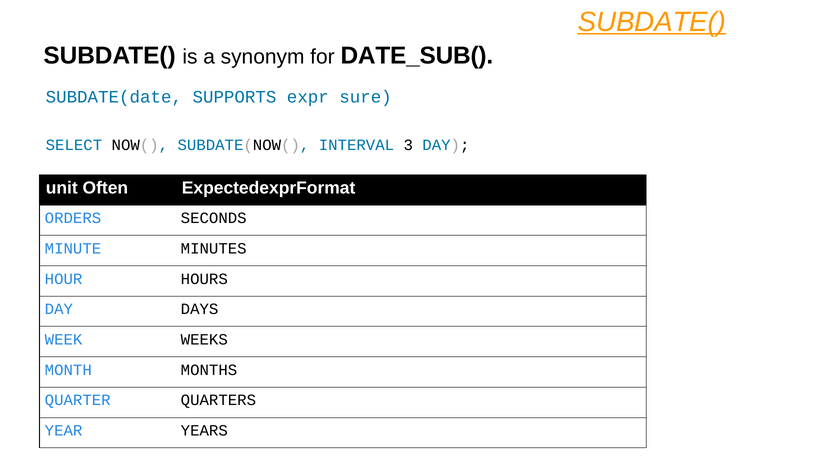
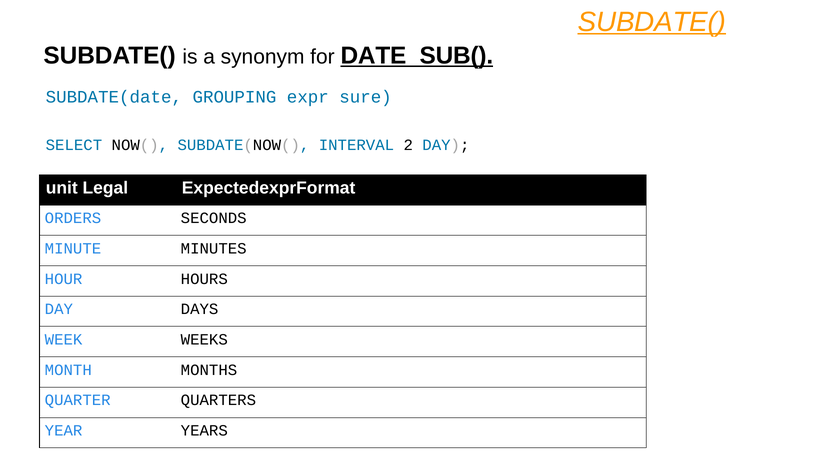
DATE_SUB( underline: none -> present
SUPPORTS: SUPPORTS -> GROUPING
3: 3 -> 2
Often: Often -> Legal
